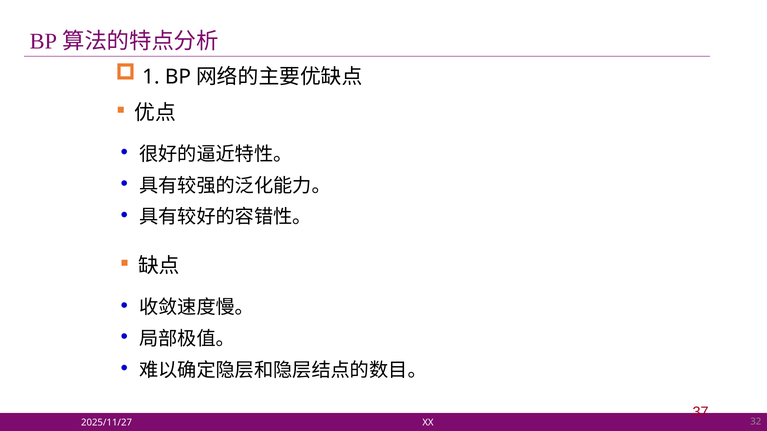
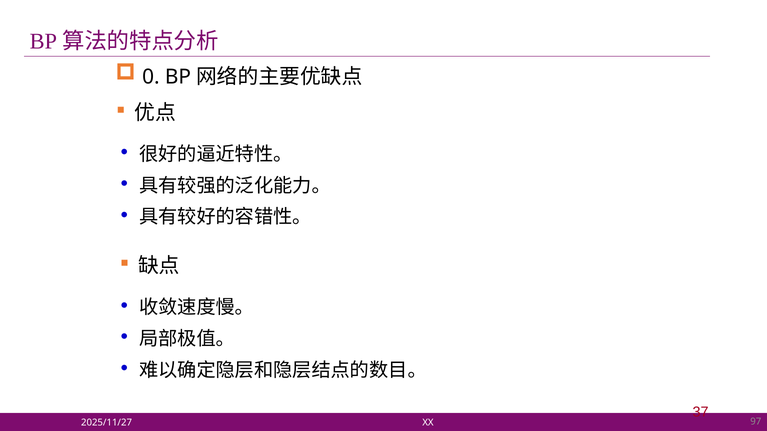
1: 1 -> 0
32: 32 -> 97
